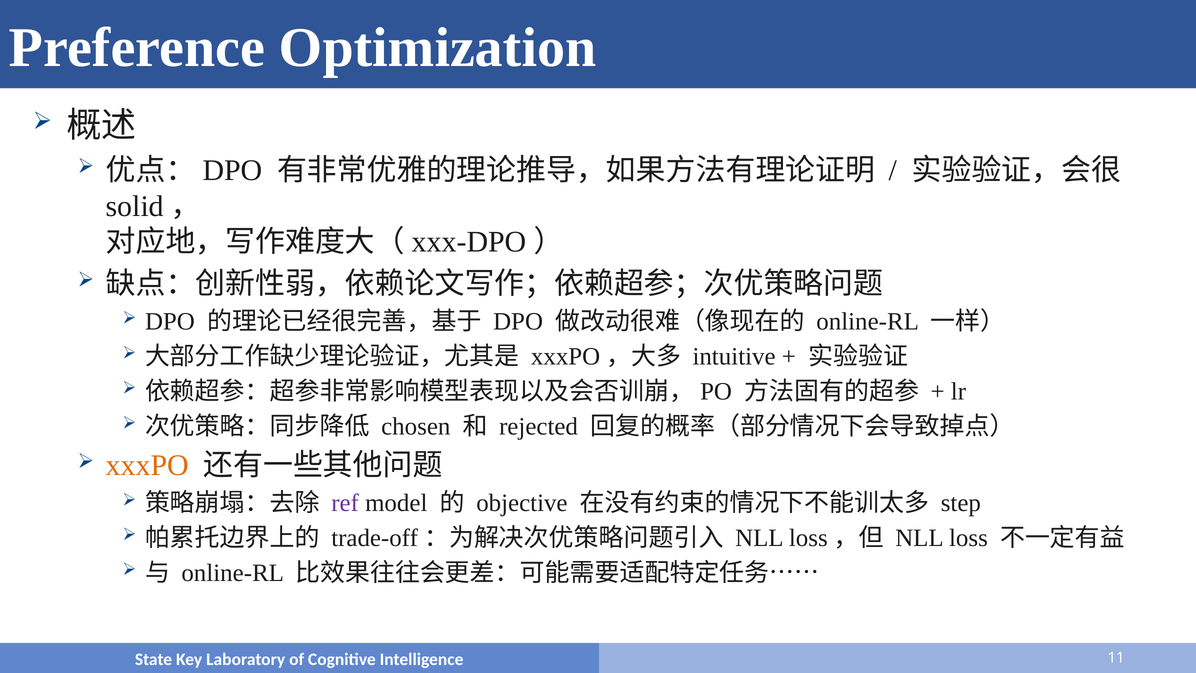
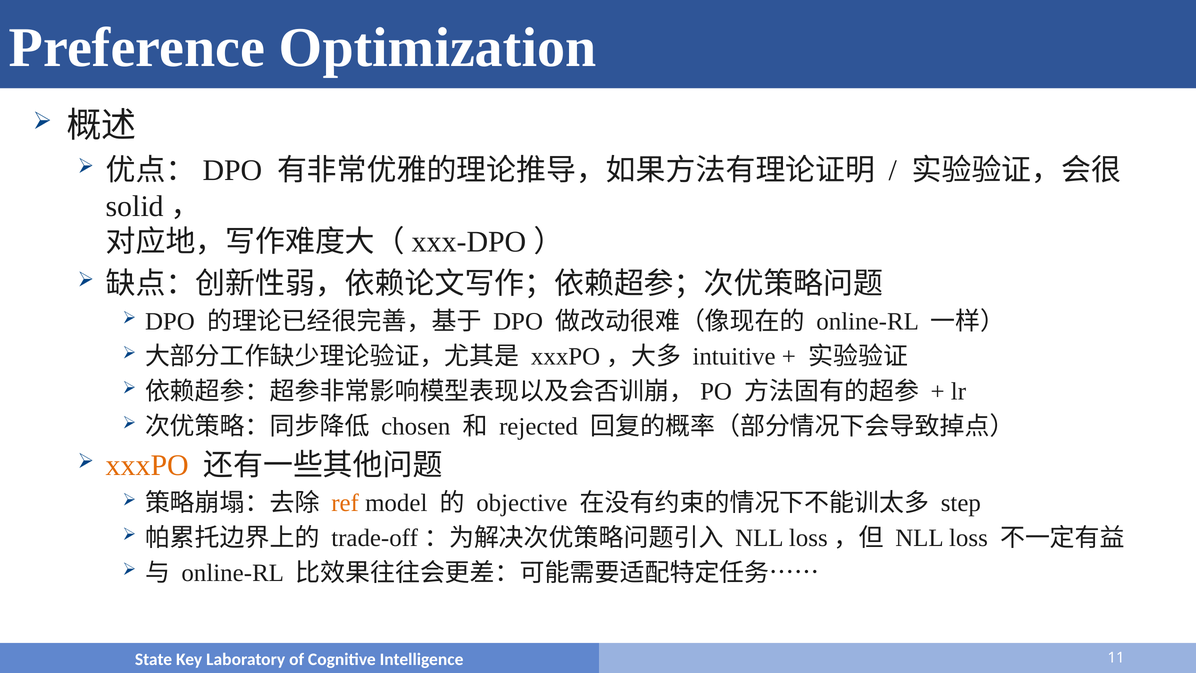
ref colour: purple -> orange
